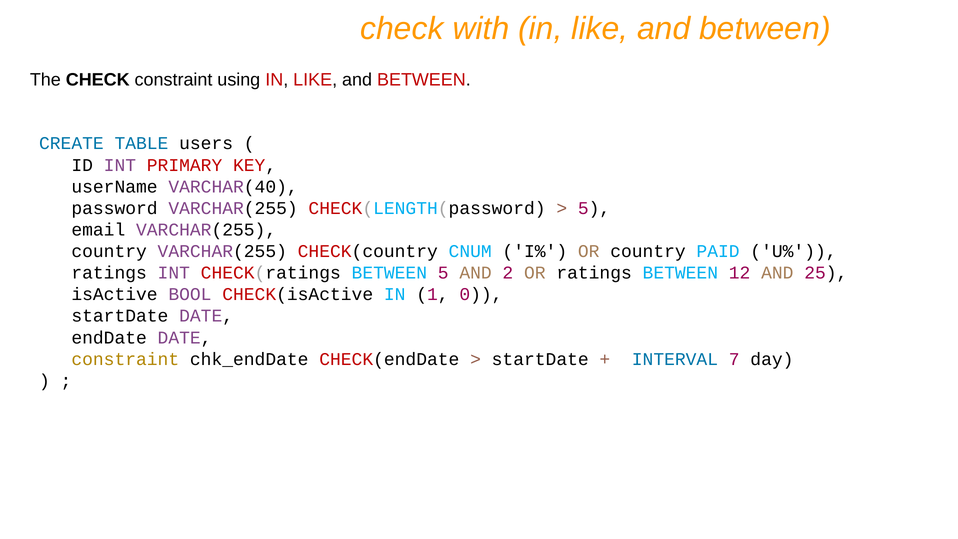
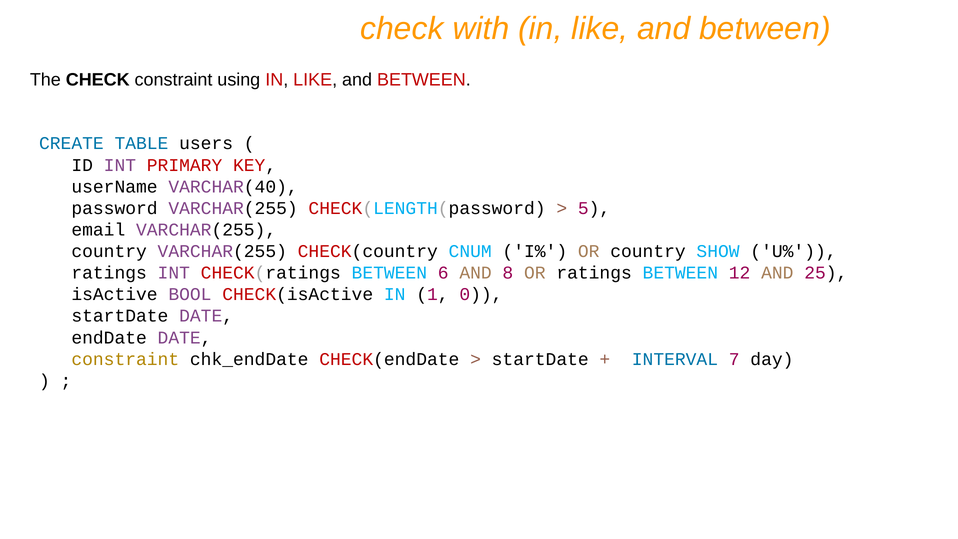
PAID: PAID -> SHOW
BETWEEN 5: 5 -> 6
2: 2 -> 8
